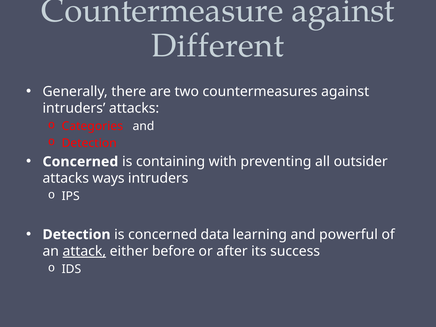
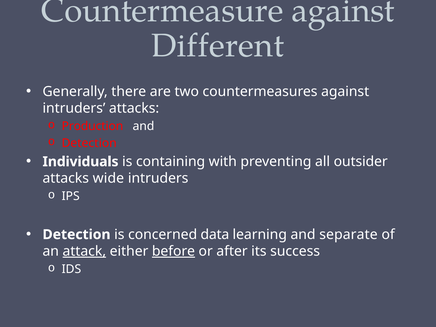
Categories: Categories -> Production
Concerned at (80, 162): Concerned -> Individuals
ways: ways -> wide
powerful: powerful -> separate
before underline: none -> present
